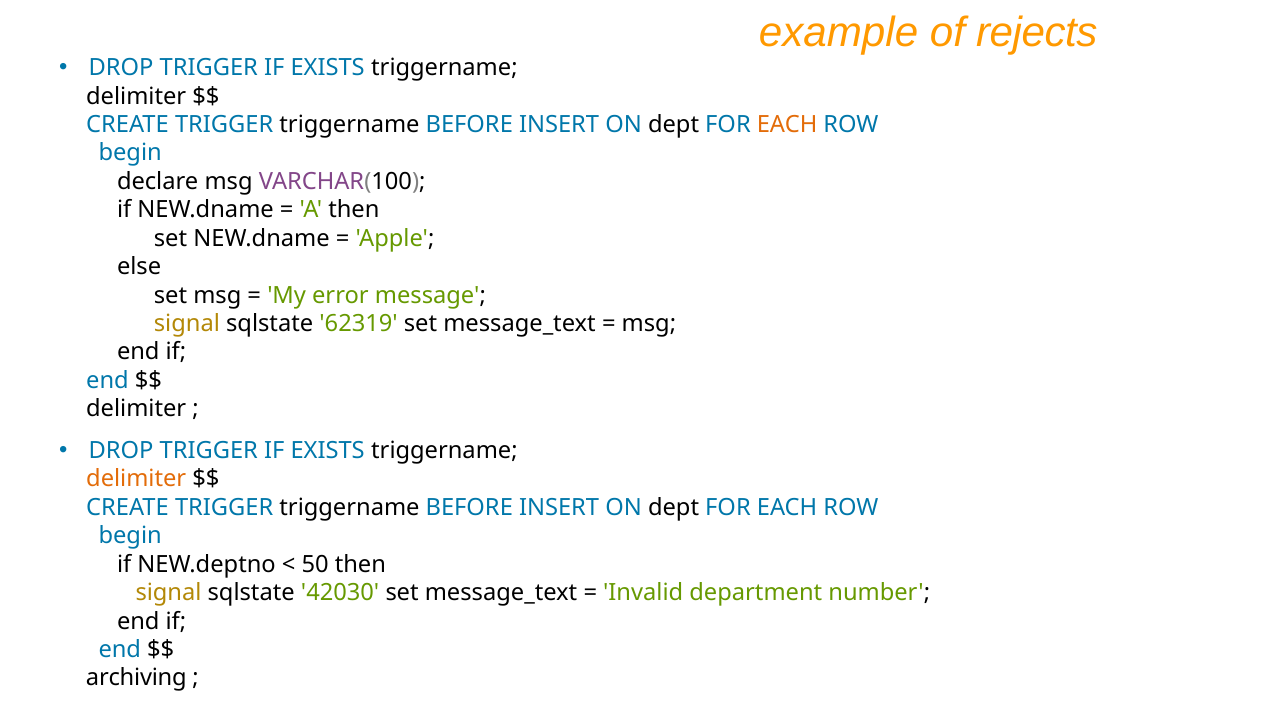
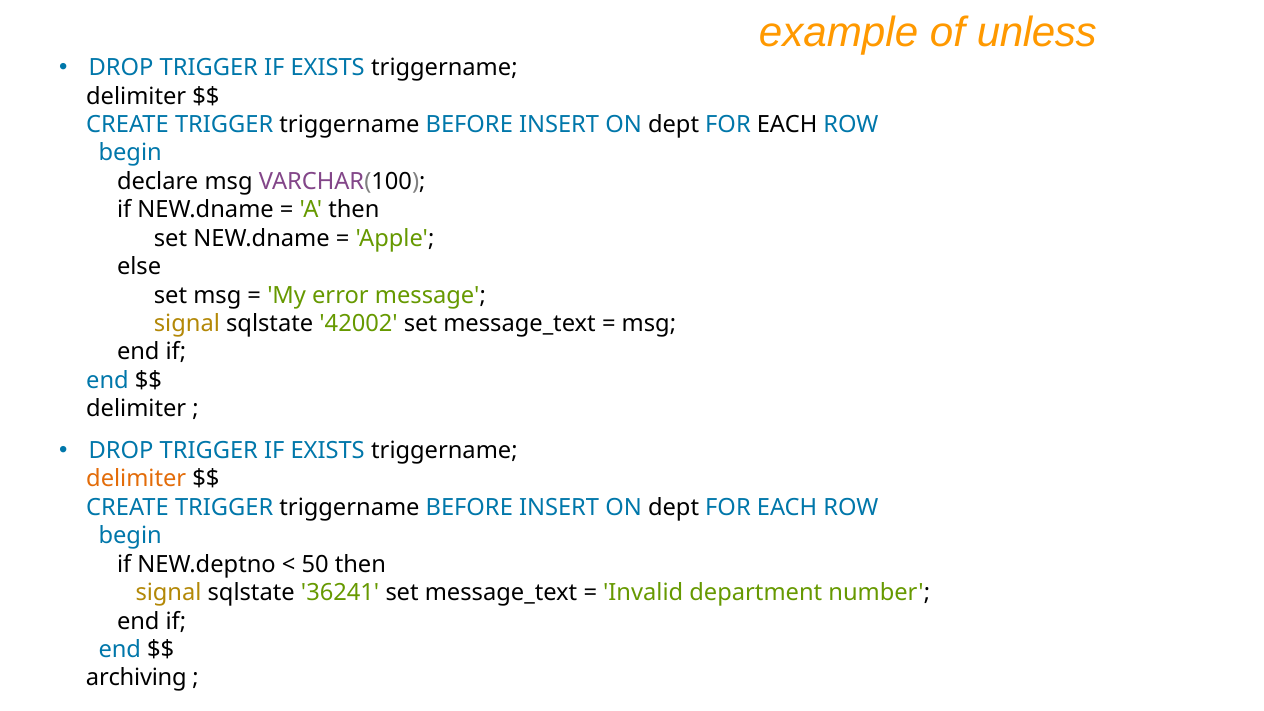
rejects: rejects -> unless
EACH at (787, 125) colour: orange -> black
62319: 62319 -> 42002
42030: 42030 -> 36241
